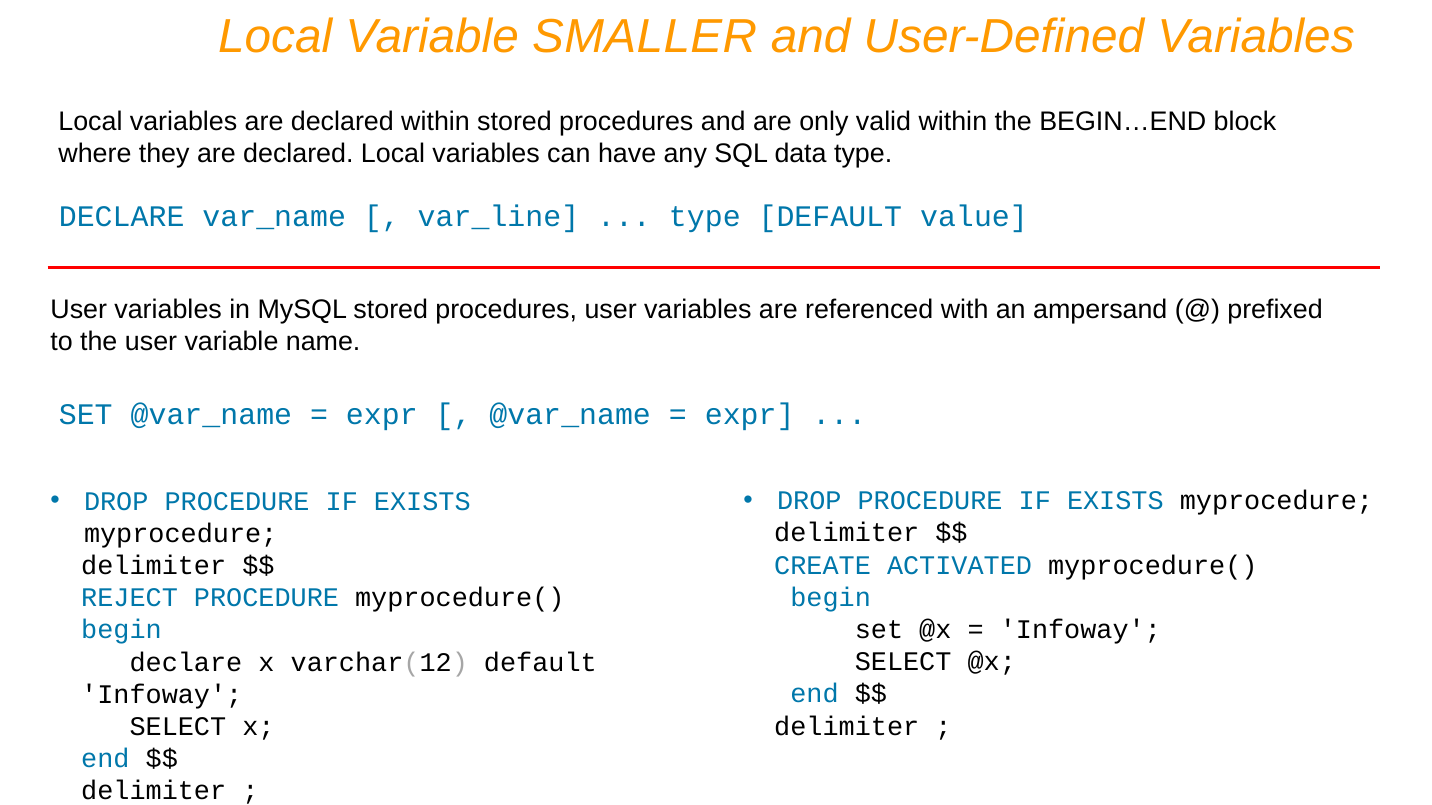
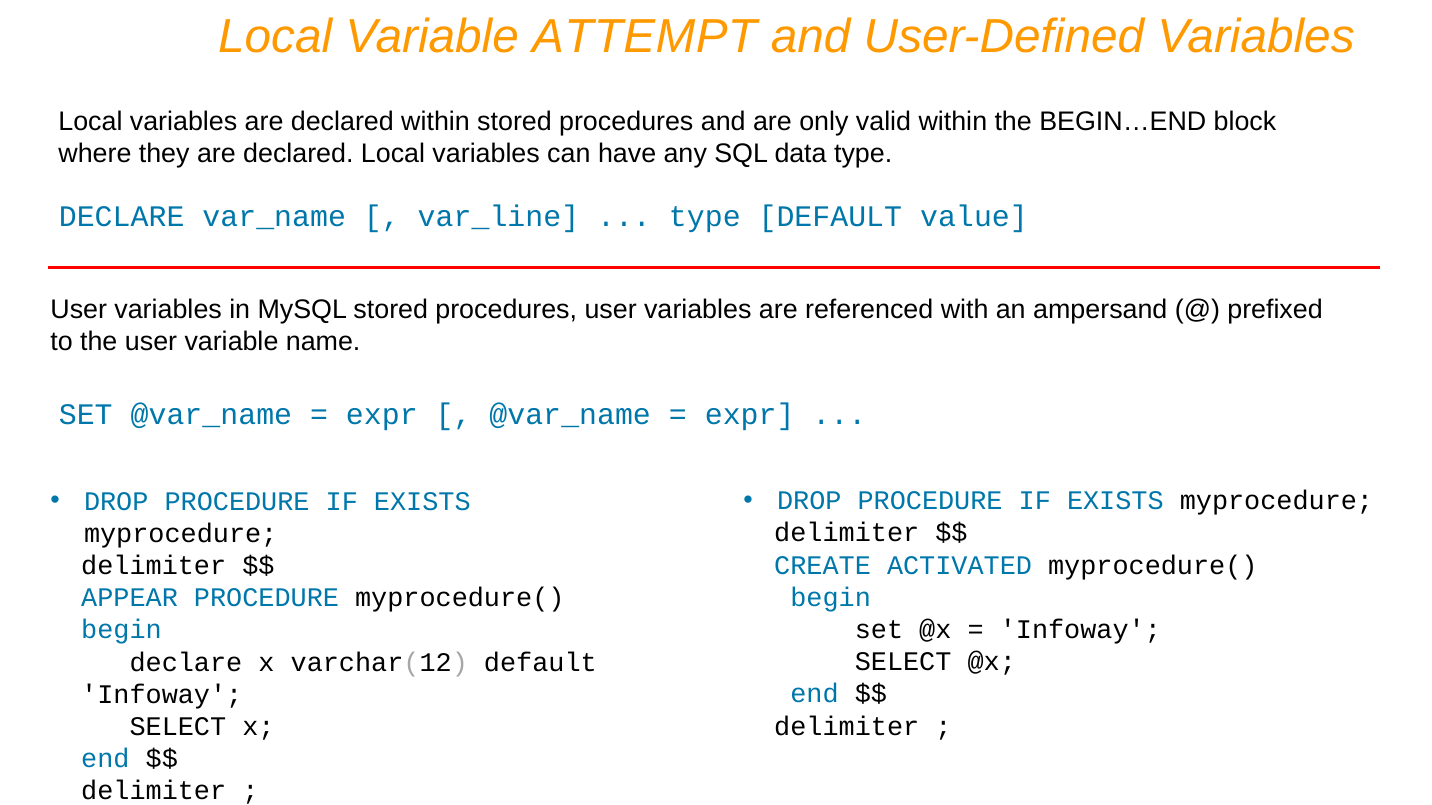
SMALLER: SMALLER -> ATTEMPT
REJECT: REJECT -> APPEAR
